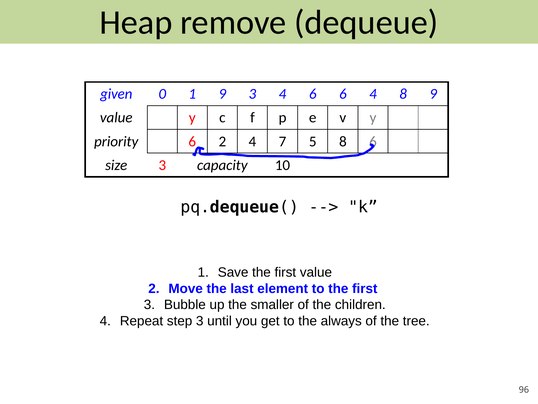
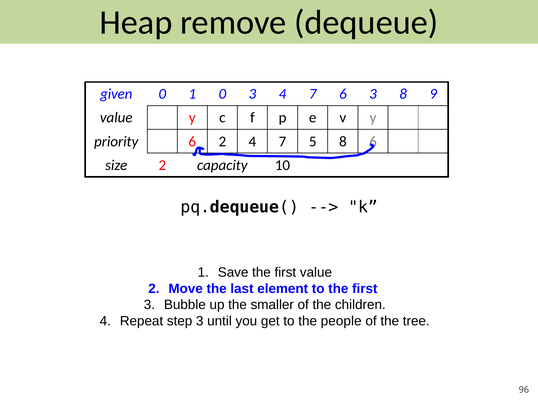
1 9: 9 -> 0
3 4 6: 6 -> 7
6 4: 4 -> 3
size 3: 3 -> 2
always: always -> people
